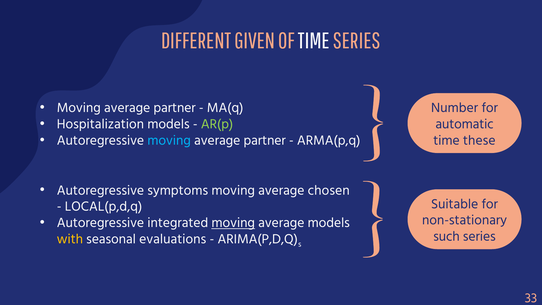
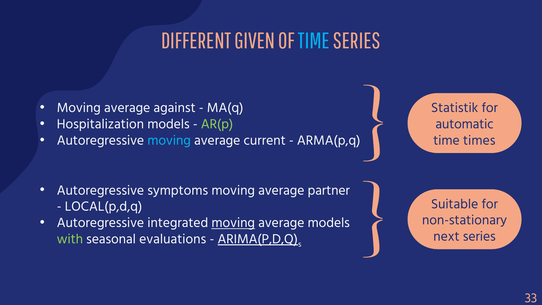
TIME at (314, 41) colour: white -> light blue
partner at (175, 108): partner -> against
Number: Number -> Statistik
partner at (265, 140): partner -> current
these: these -> times
chosen: chosen -> partner
such: such -> next
with colour: yellow -> light green
ARIMA(P,D,Q underline: none -> present
